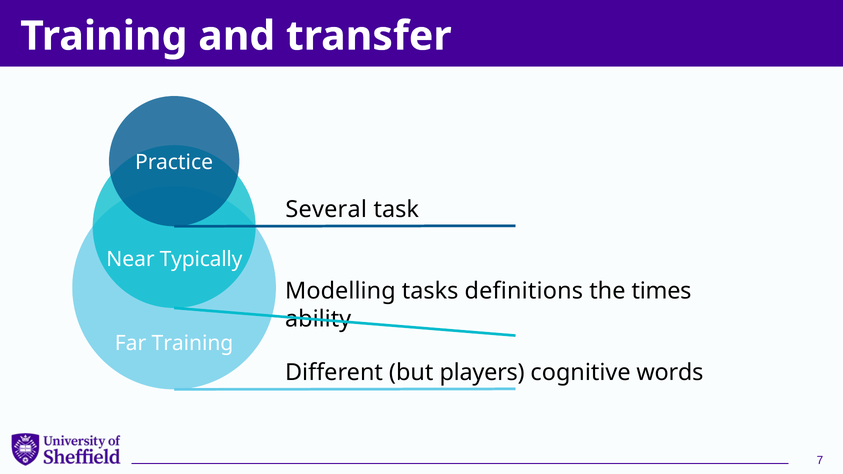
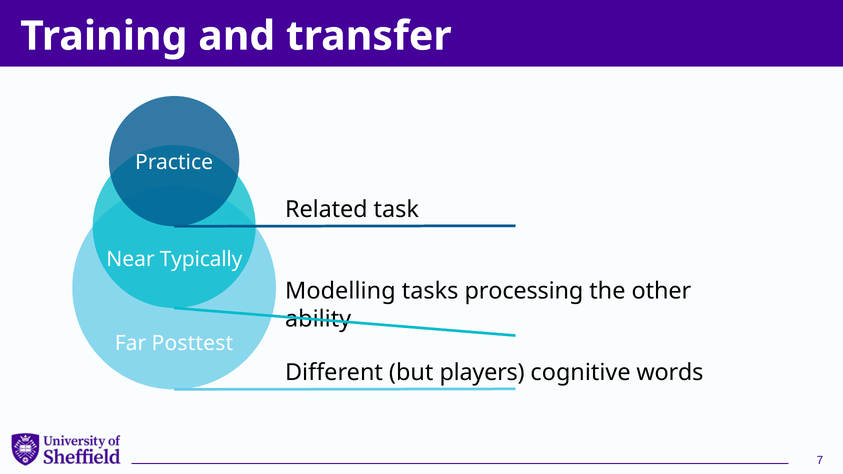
Several: Several -> Related
definitions: definitions -> processing
times: times -> other
Far Training: Training -> Posttest
